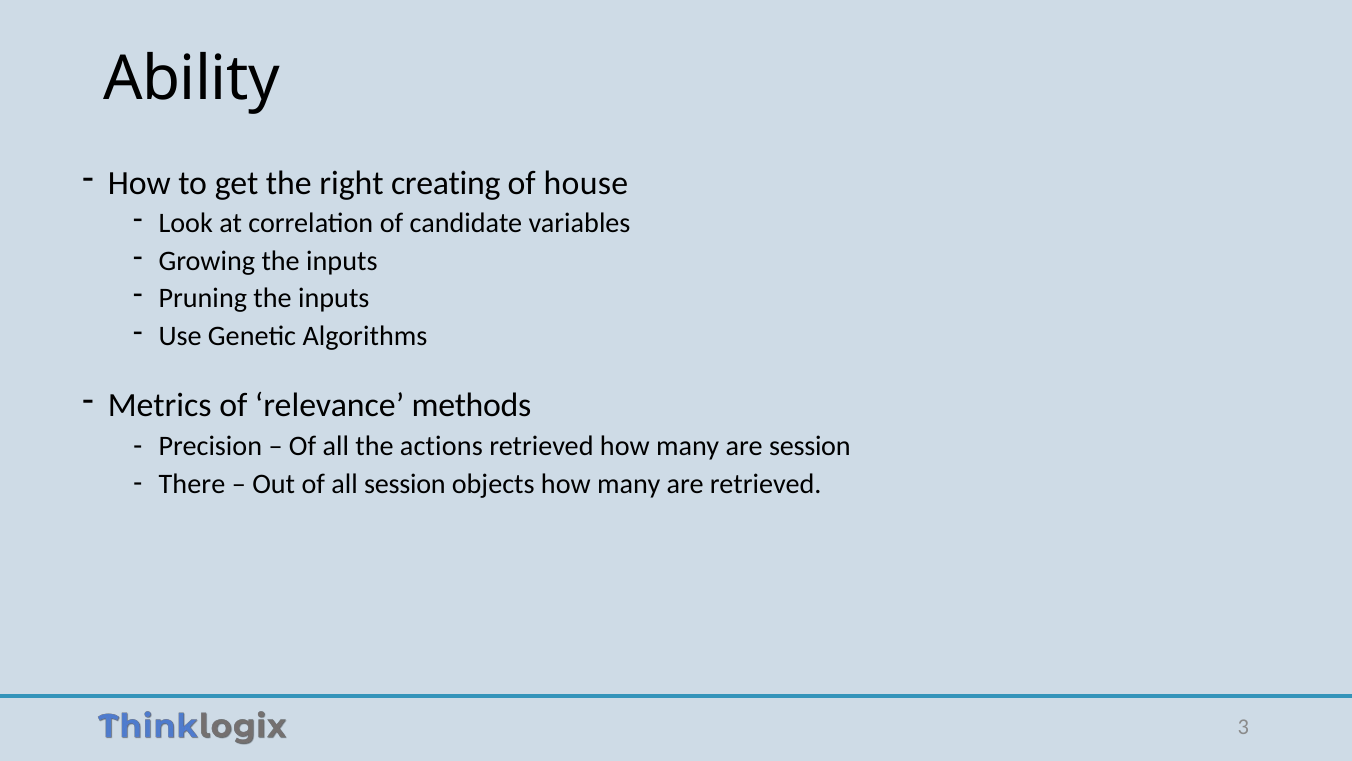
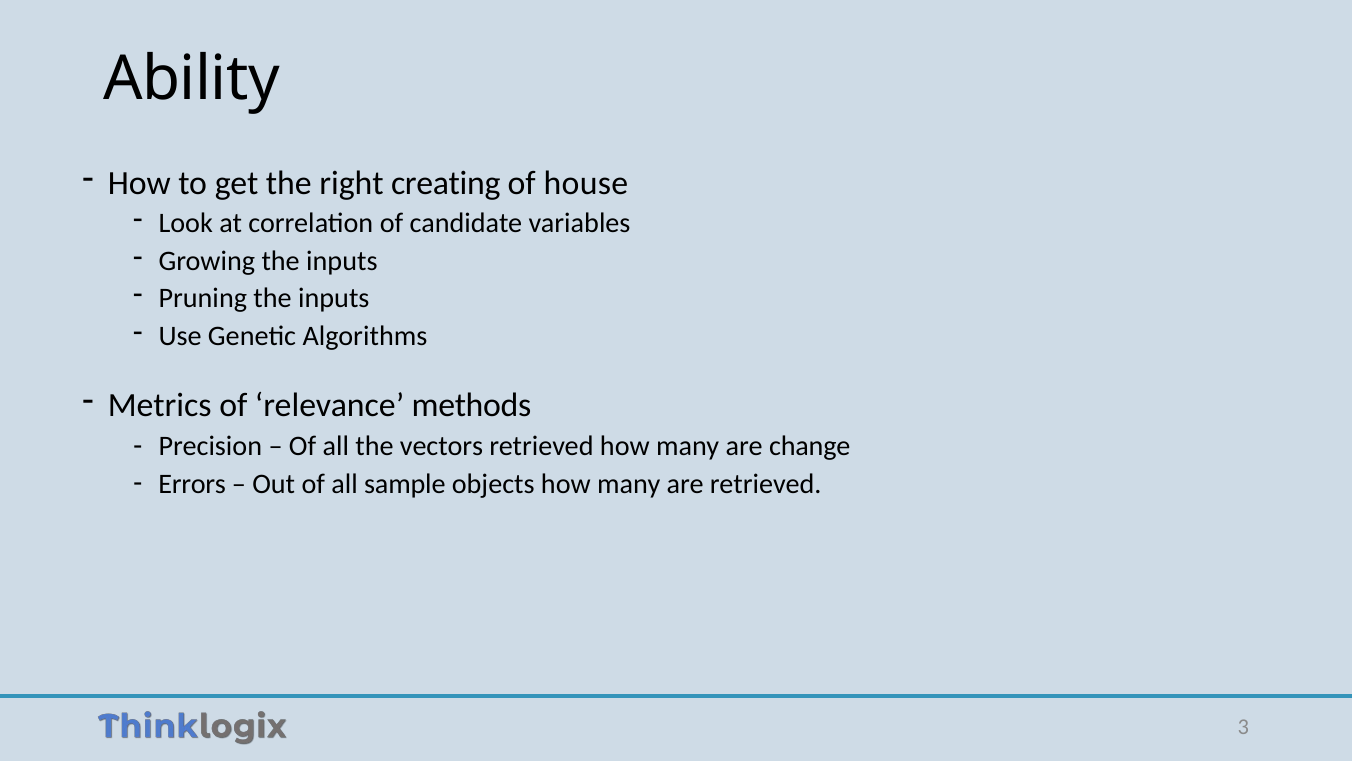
actions: actions -> vectors
are session: session -> change
There: There -> Errors
all session: session -> sample
